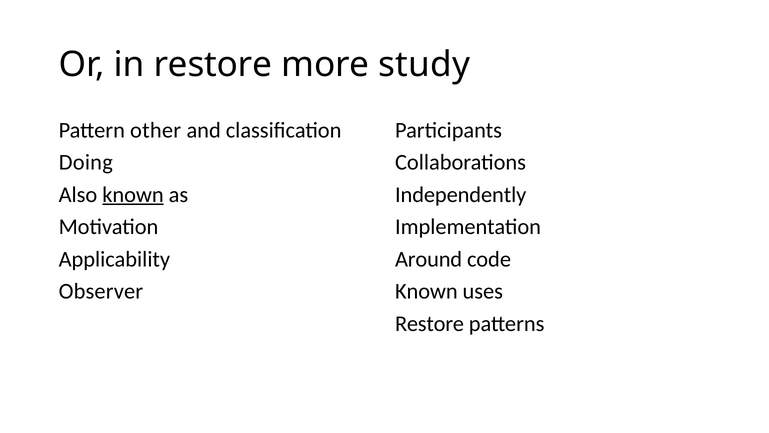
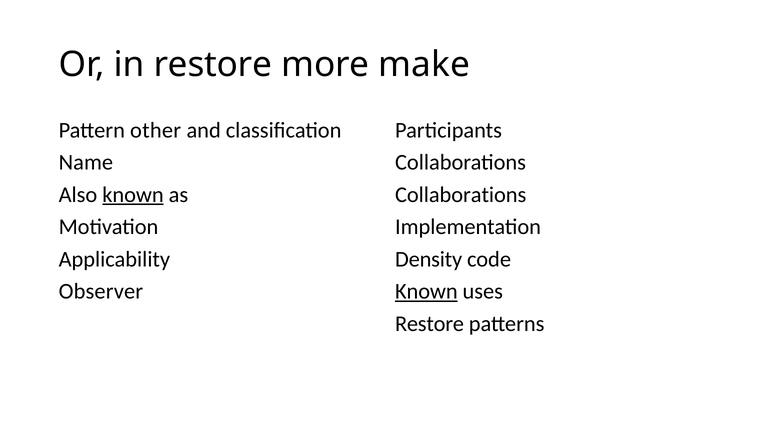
study: study -> make
Doing: Doing -> Name
Independently at (461, 195): Independently -> Collaborations
Around: Around -> Density
Known at (426, 291) underline: none -> present
